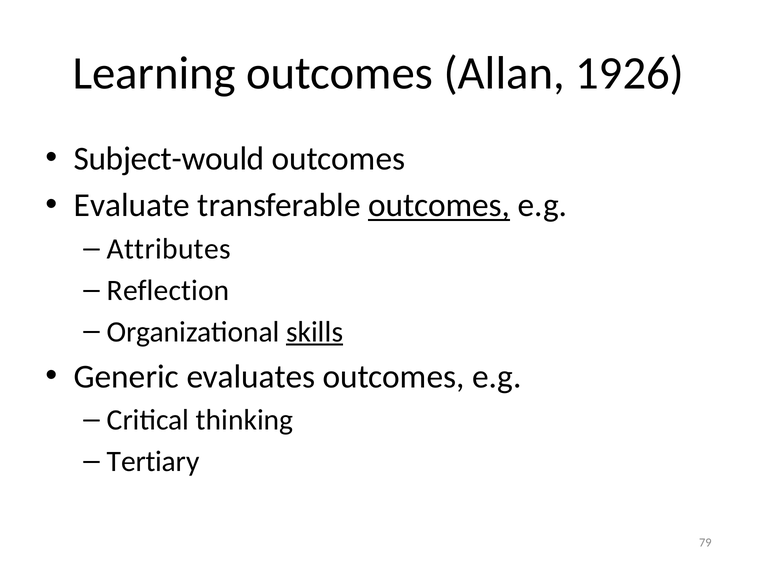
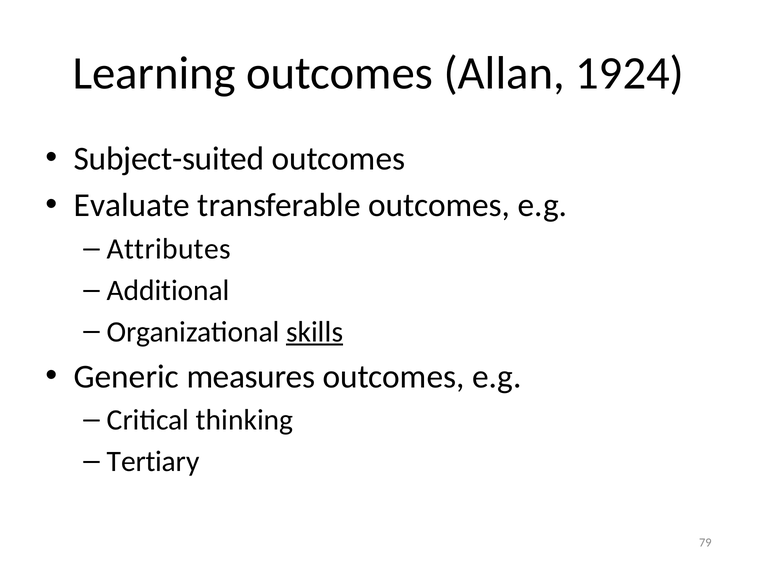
1926: 1926 -> 1924
Subject-would: Subject-would -> Subject-suited
outcomes at (439, 205) underline: present -> none
Reflection: Reflection -> Additional
evaluates: evaluates -> measures
